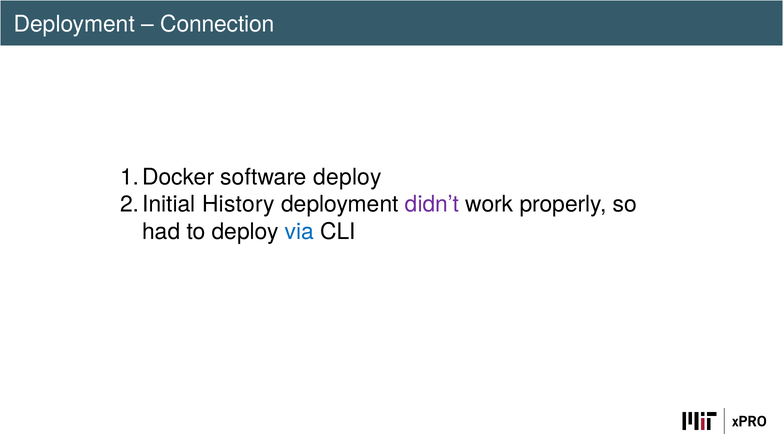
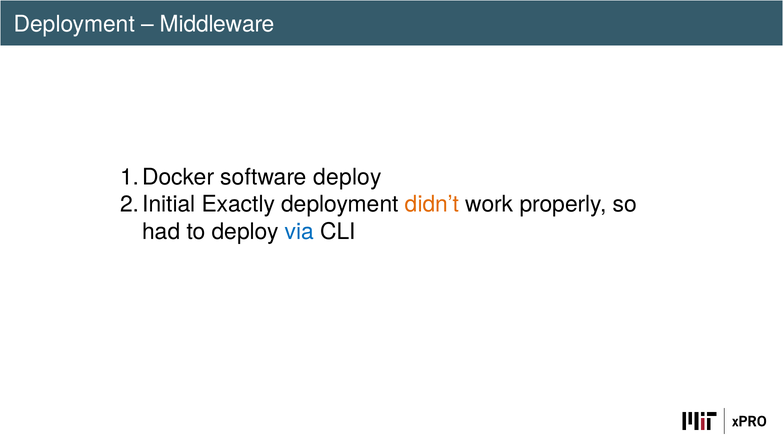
Connection: Connection -> Middleware
History: History -> Exactly
didn’t colour: purple -> orange
